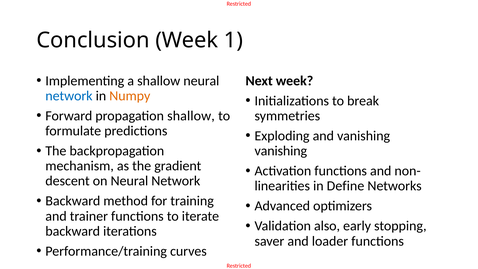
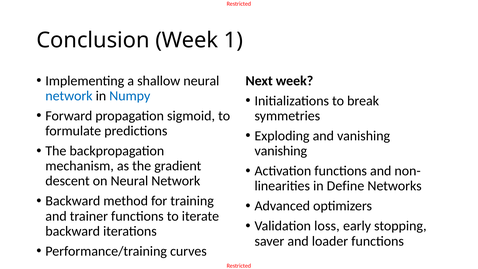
Numpy colour: orange -> blue
propagation shallow: shallow -> sigmoid
also: also -> loss
